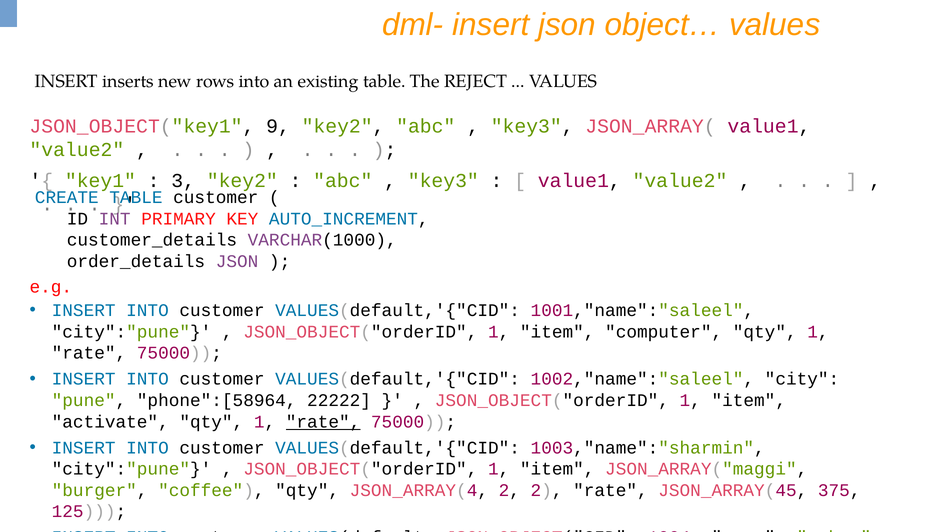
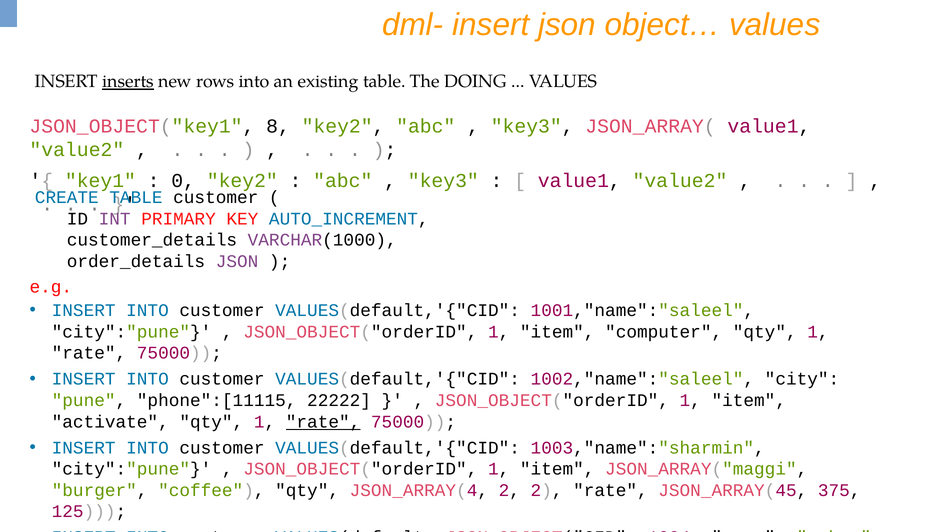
inserts underline: none -> present
REJECT: REJECT -> DOING
9: 9 -> 8
3: 3 -> 0
phone":[58964: phone":[58964 -> phone":[11115
